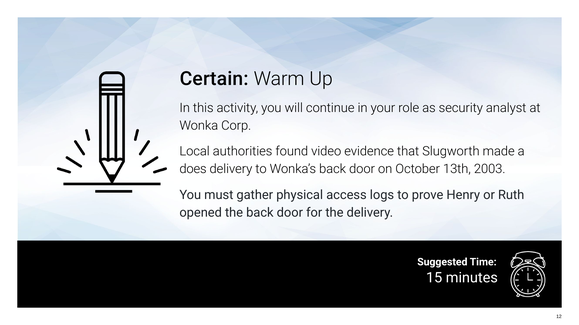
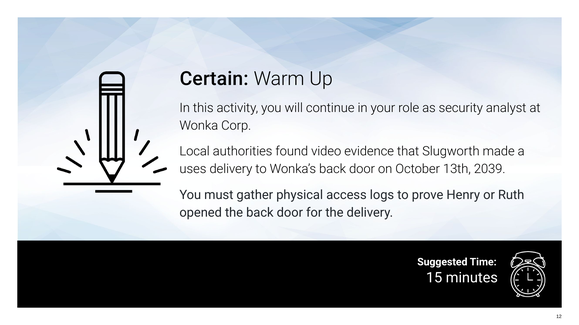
does: does -> uses
2003: 2003 -> 2039
